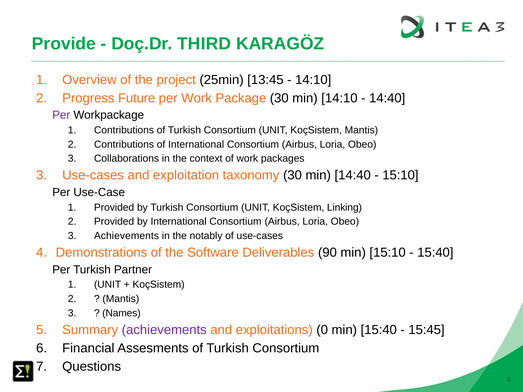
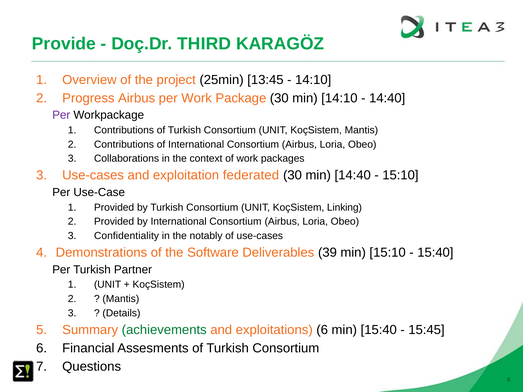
Progress Future: Future -> Airbus
taxonomy: taxonomy -> federated
Achievements at (126, 236): Achievements -> Confidentiality
90: 90 -> 39
Names: Names -> Details
achievements at (164, 330) colour: purple -> green
exploitations 0: 0 -> 6
